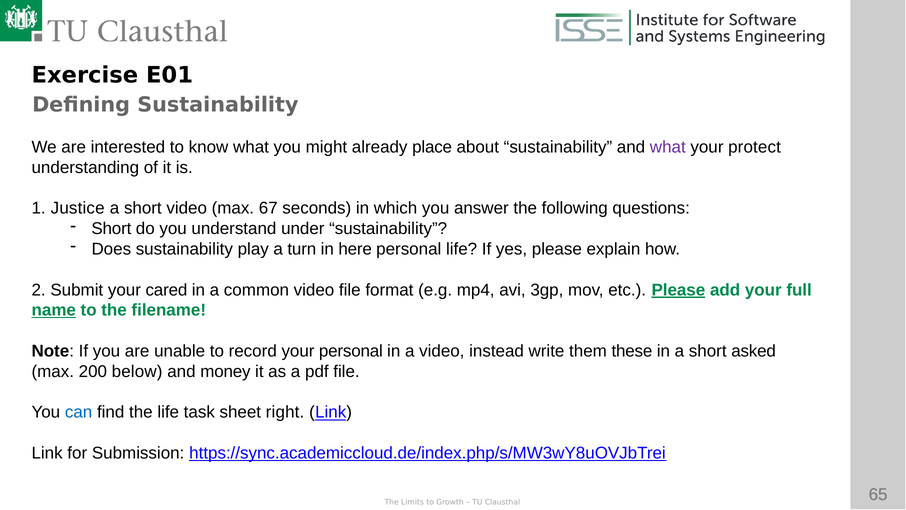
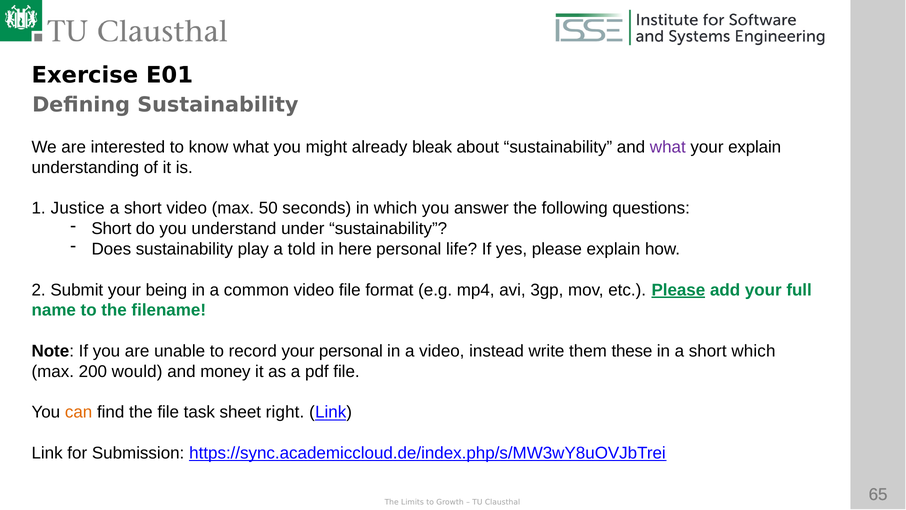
place: place -> bleak
your protect: protect -> explain
67: 67 -> 50
turn: turn -> told
cared: cared -> being
name underline: present -> none
short asked: asked -> which
below: below -> would
can colour: blue -> orange
the life: life -> file
